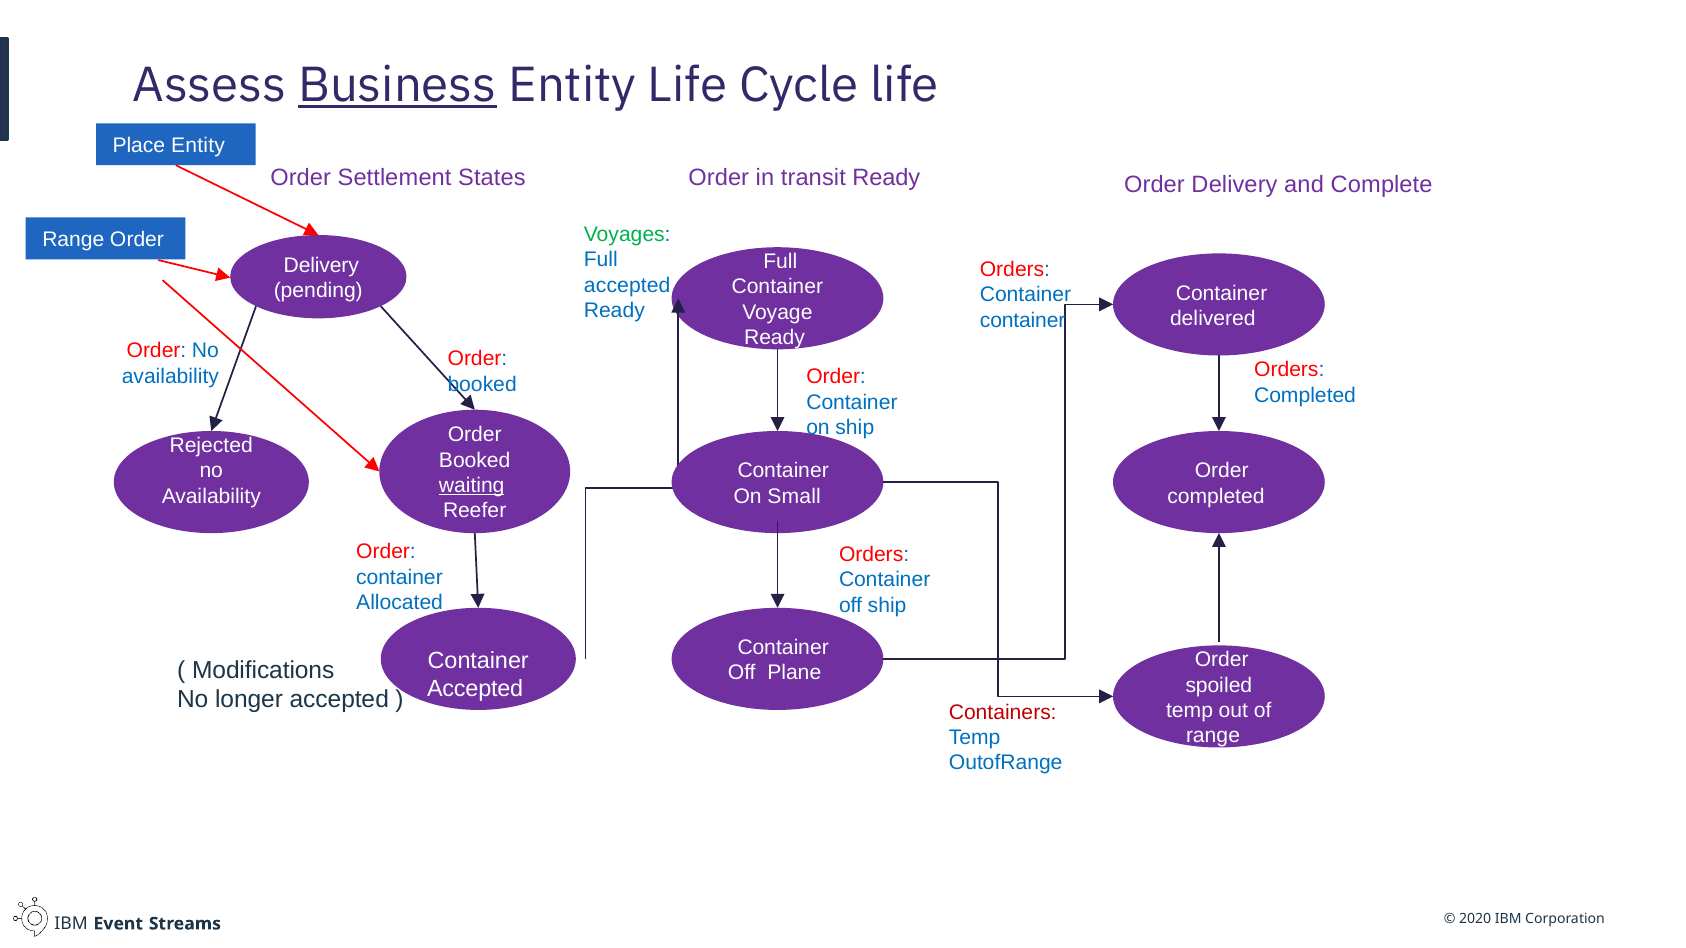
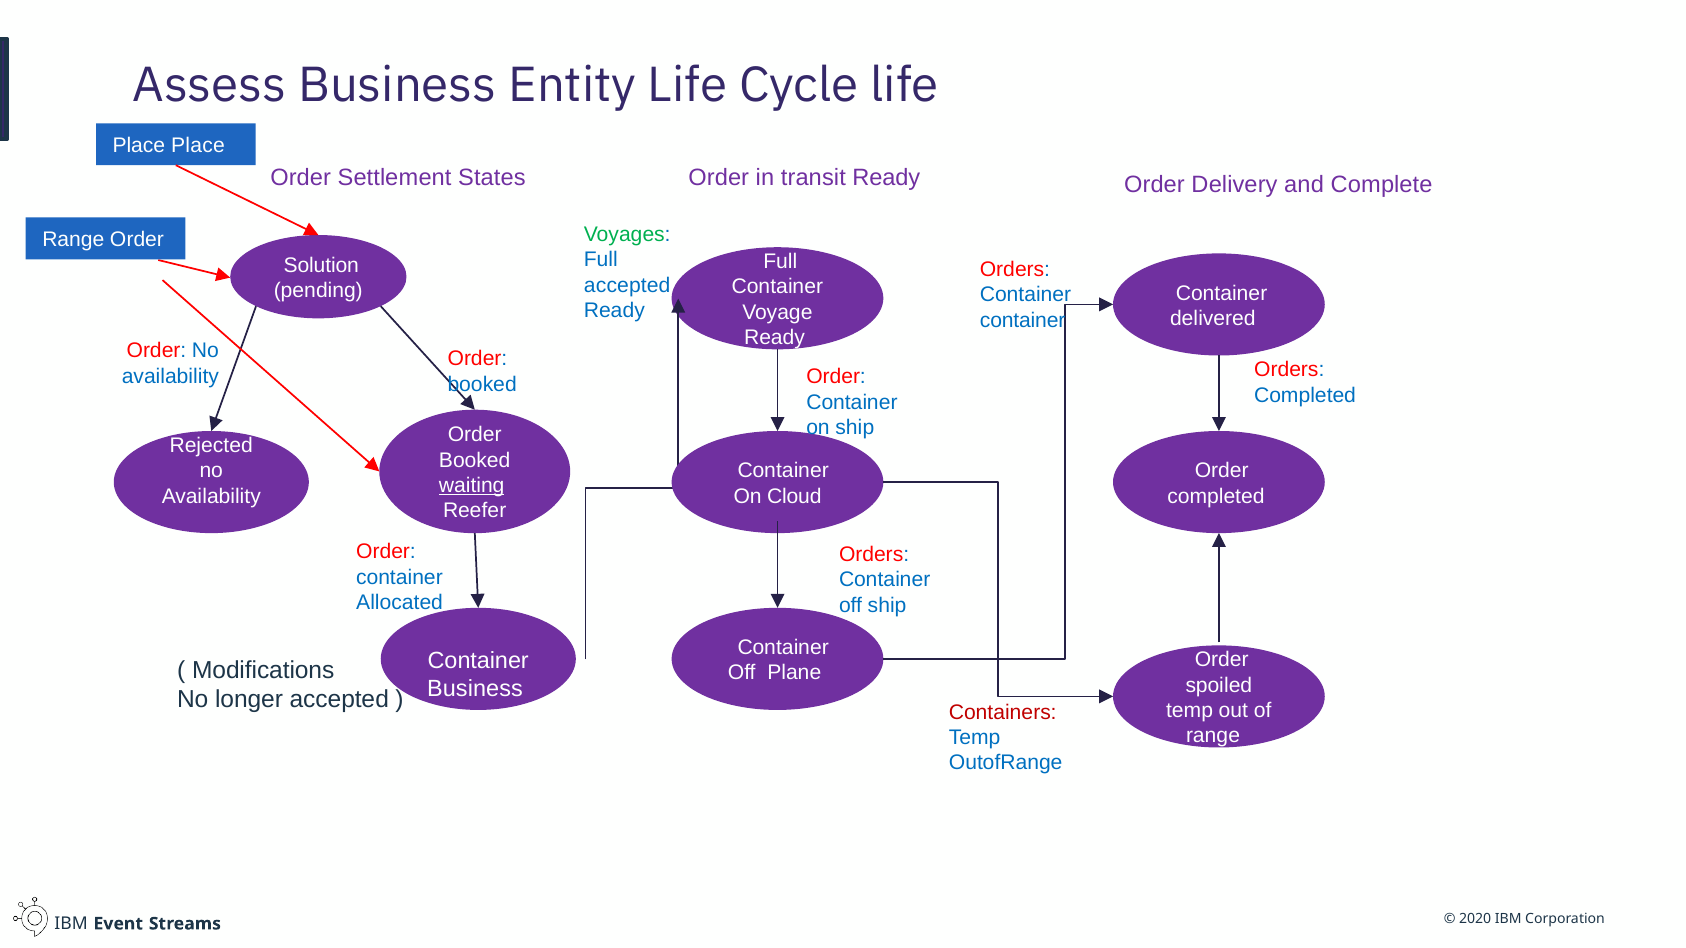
Business at (397, 85) underline: present -> none
Place Entity: Entity -> Place
Delivery at (321, 266): Delivery -> Solution
Small: Small -> Cloud
Accepted at (475, 689): Accepted -> Business
